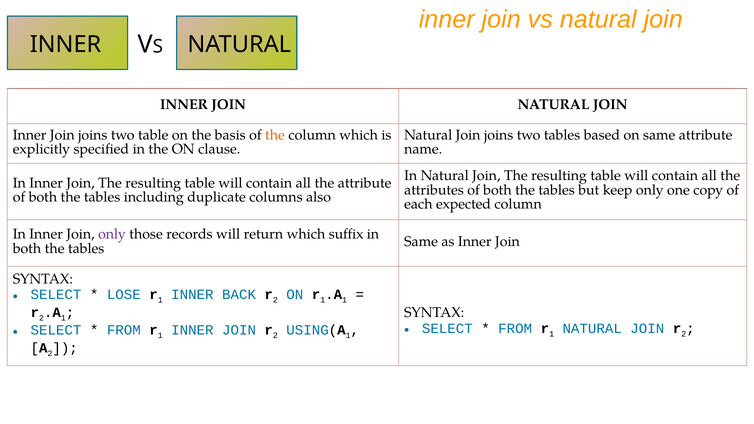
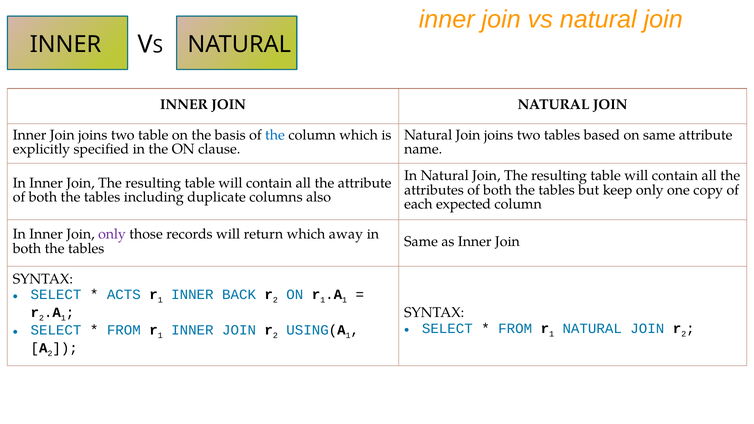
the at (275, 135) colour: orange -> blue
suffix: suffix -> away
LOSE: LOSE -> ACTS
